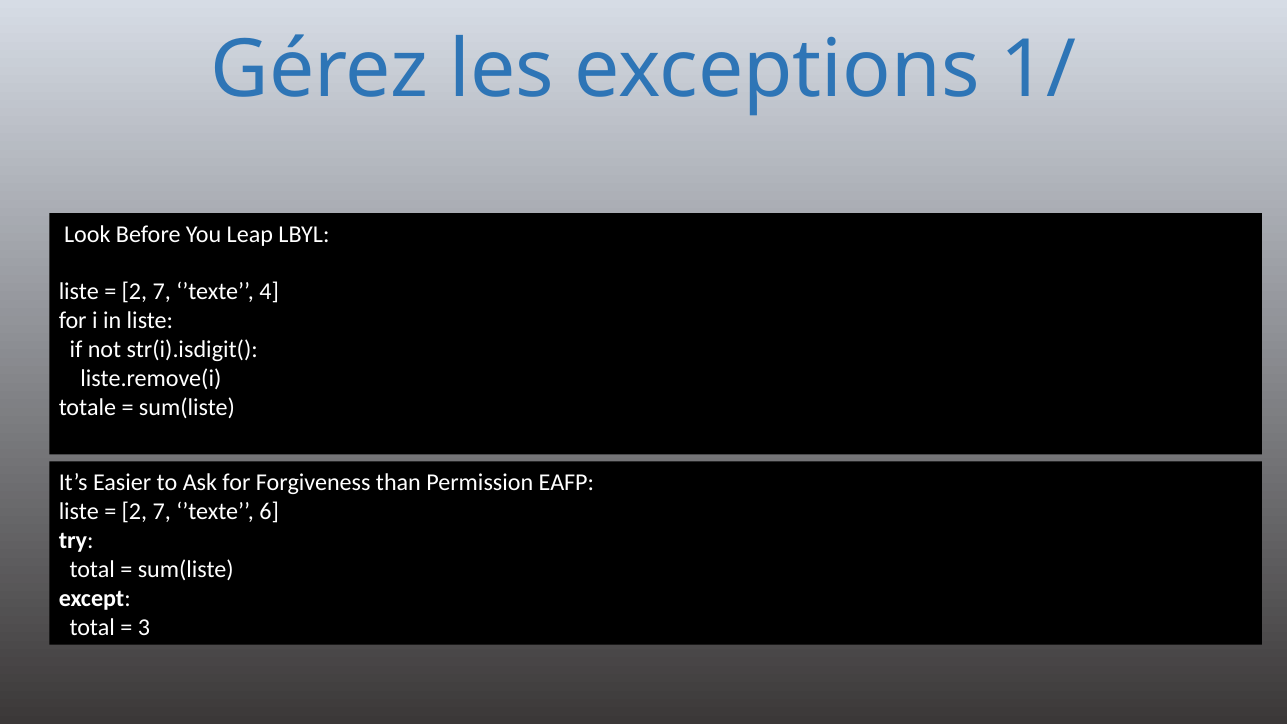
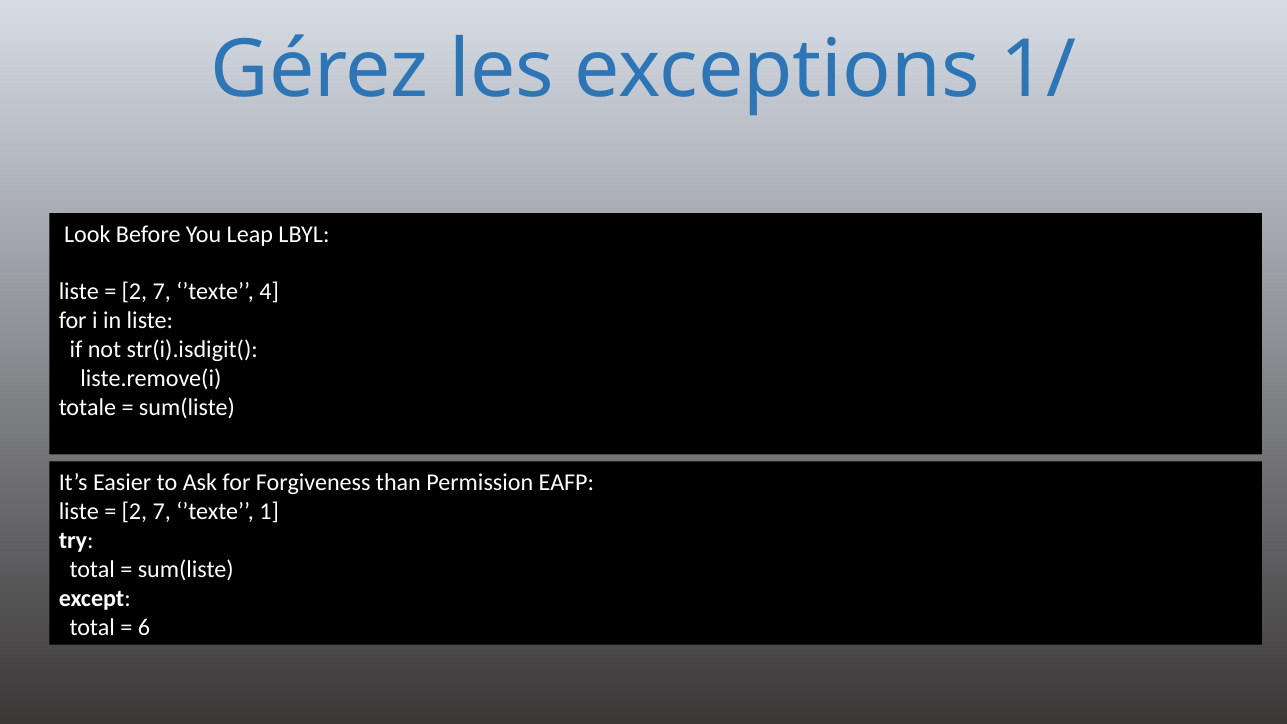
6: 6 -> 1
3: 3 -> 6
